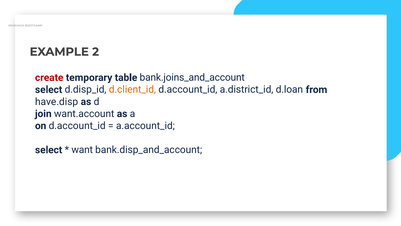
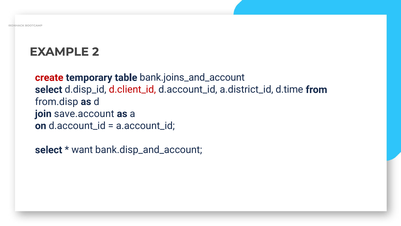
d.client_id colour: orange -> red
d.loan: d.loan -> d.time
have.disp: have.disp -> from.disp
want.account: want.account -> save.account
